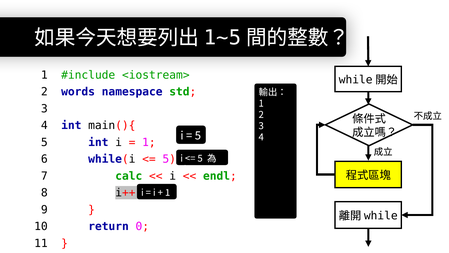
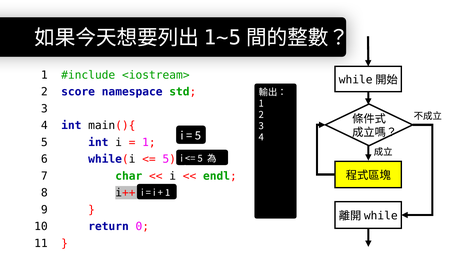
words: words -> score
calc: calc -> char
